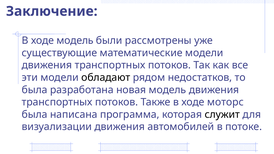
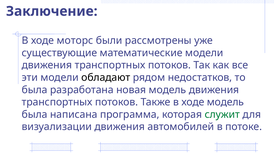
ходе модель: модель -> моторс
ходе моторс: моторс -> модель
служит colour: black -> green
